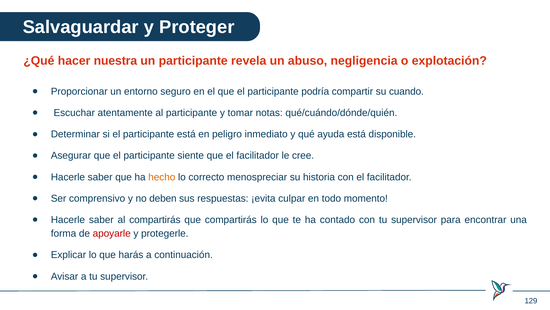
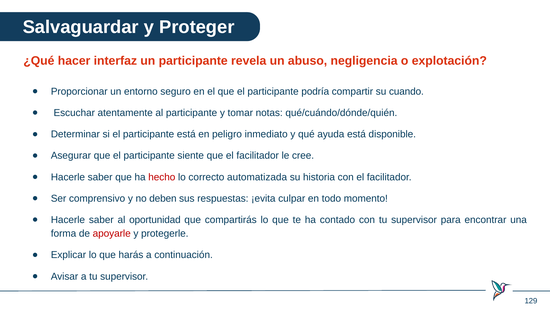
nuestra: nuestra -> interfaz
hecho colour: orange -> red
menospreciar: menospreciar -> automatizada
al compartirás: compartirás -> oportunidad
